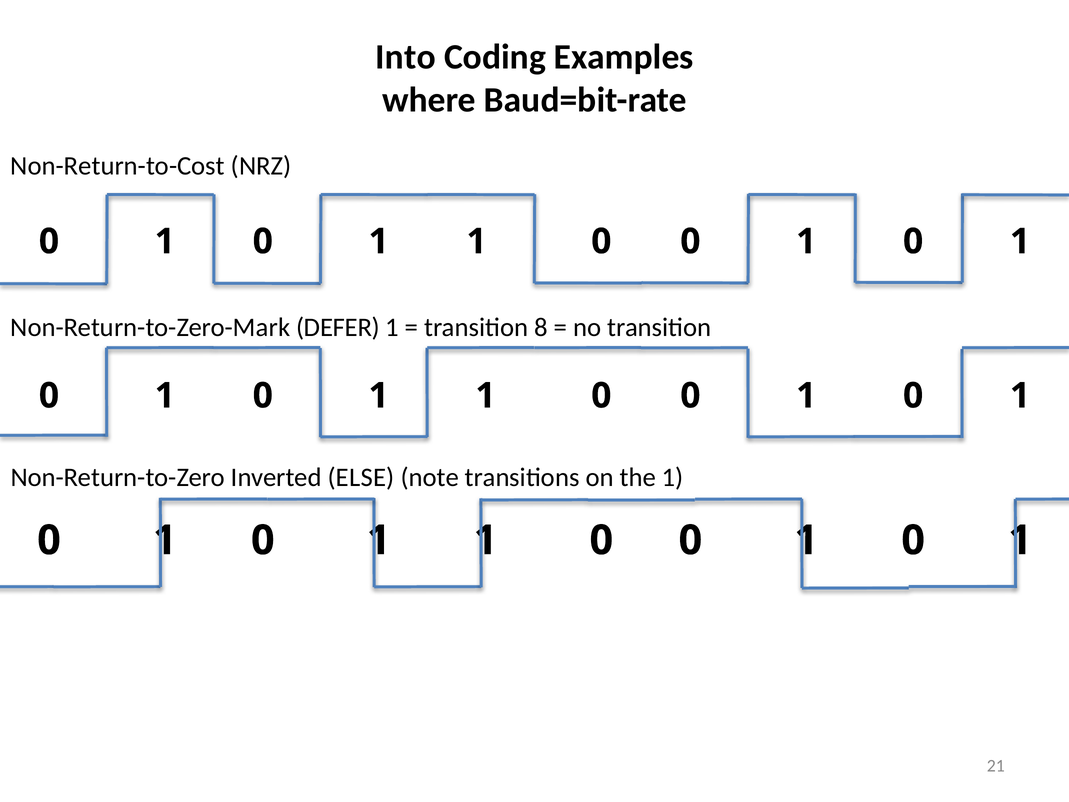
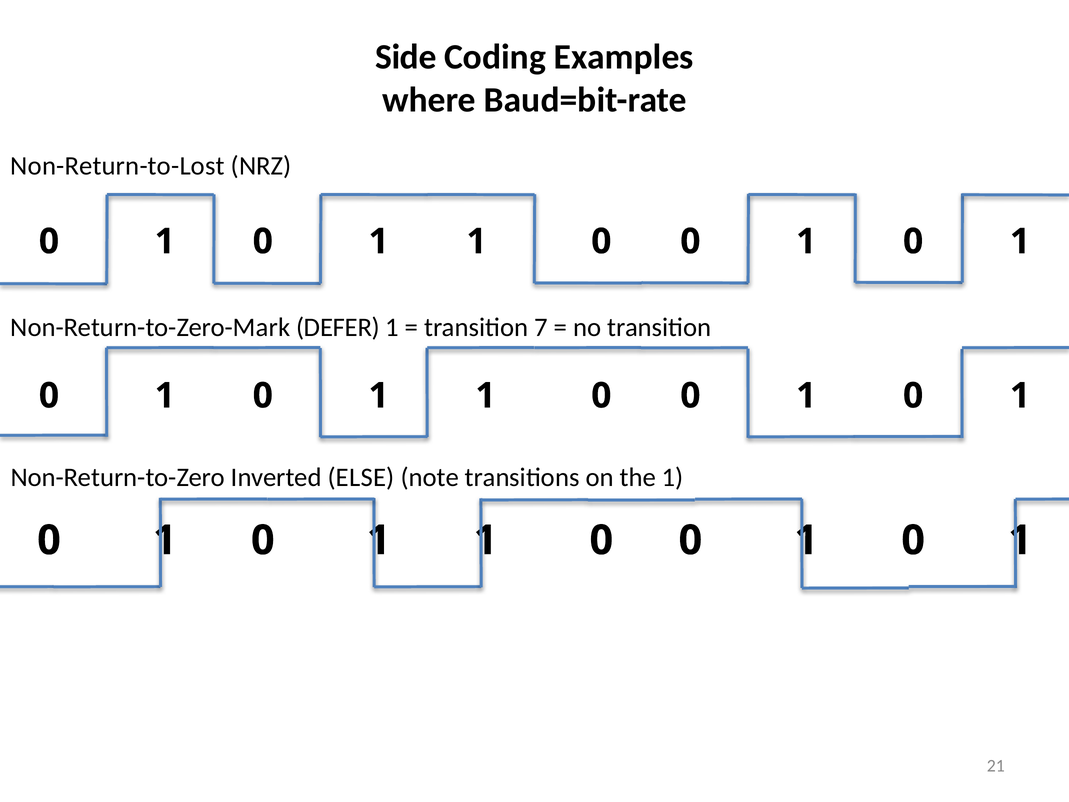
Into: Into -> Side
Non-Return-to-Cost: Non-Return-to-Cost -> Non-Return-to-Lost
8: 8 -> 7
